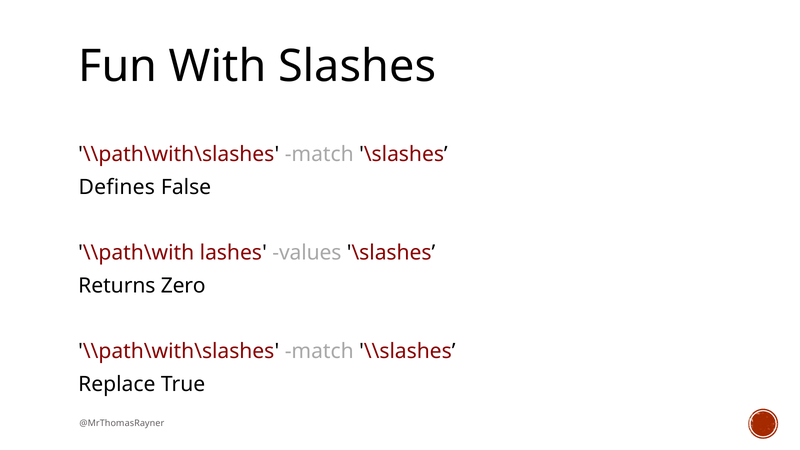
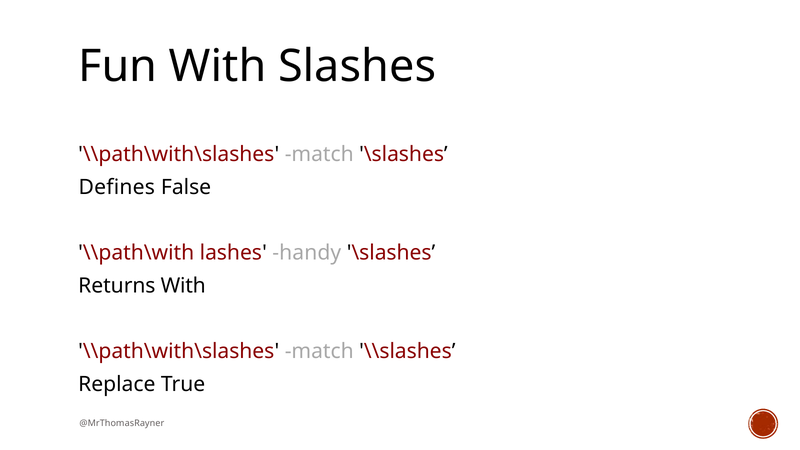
values: values -> handy
Returns Zero: Zero -> With
